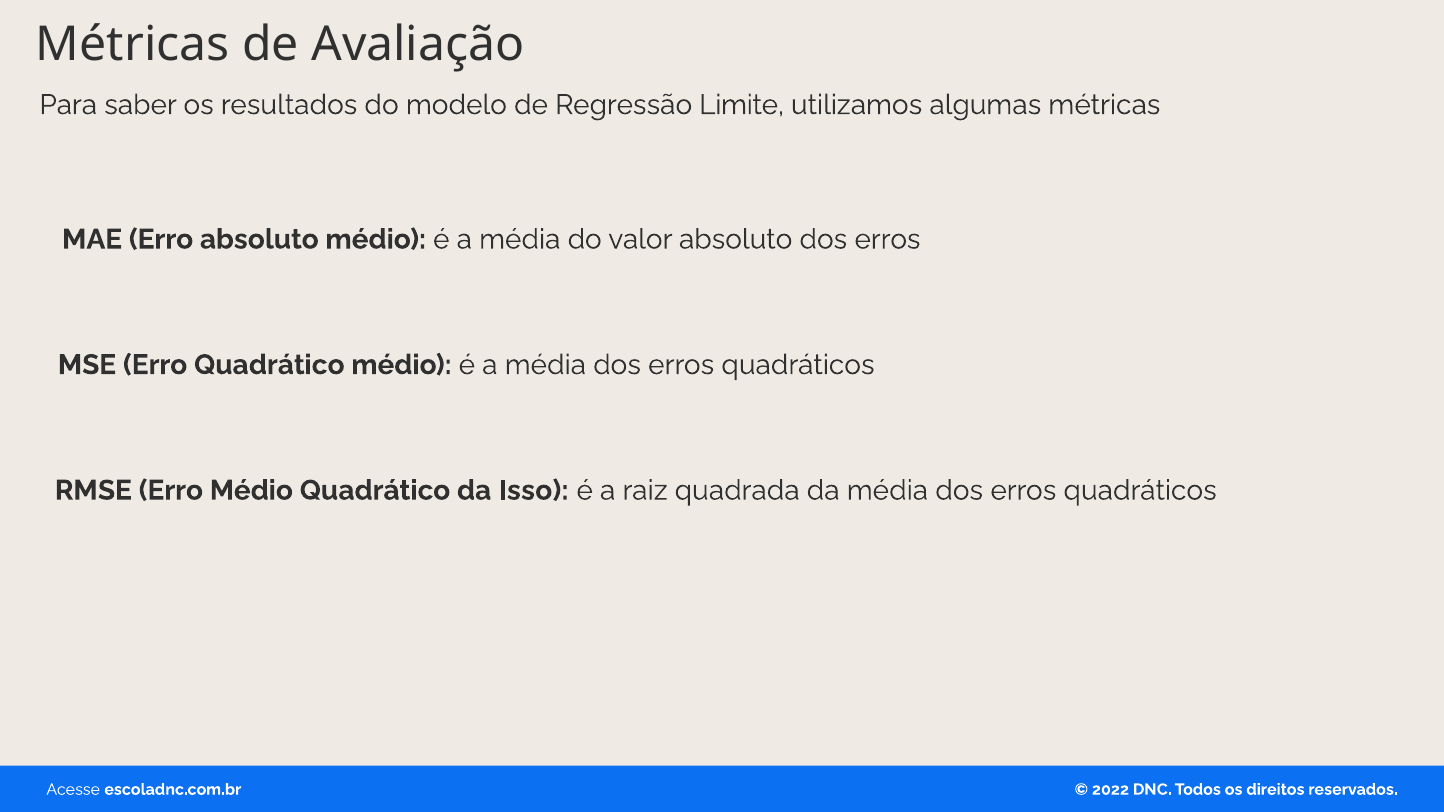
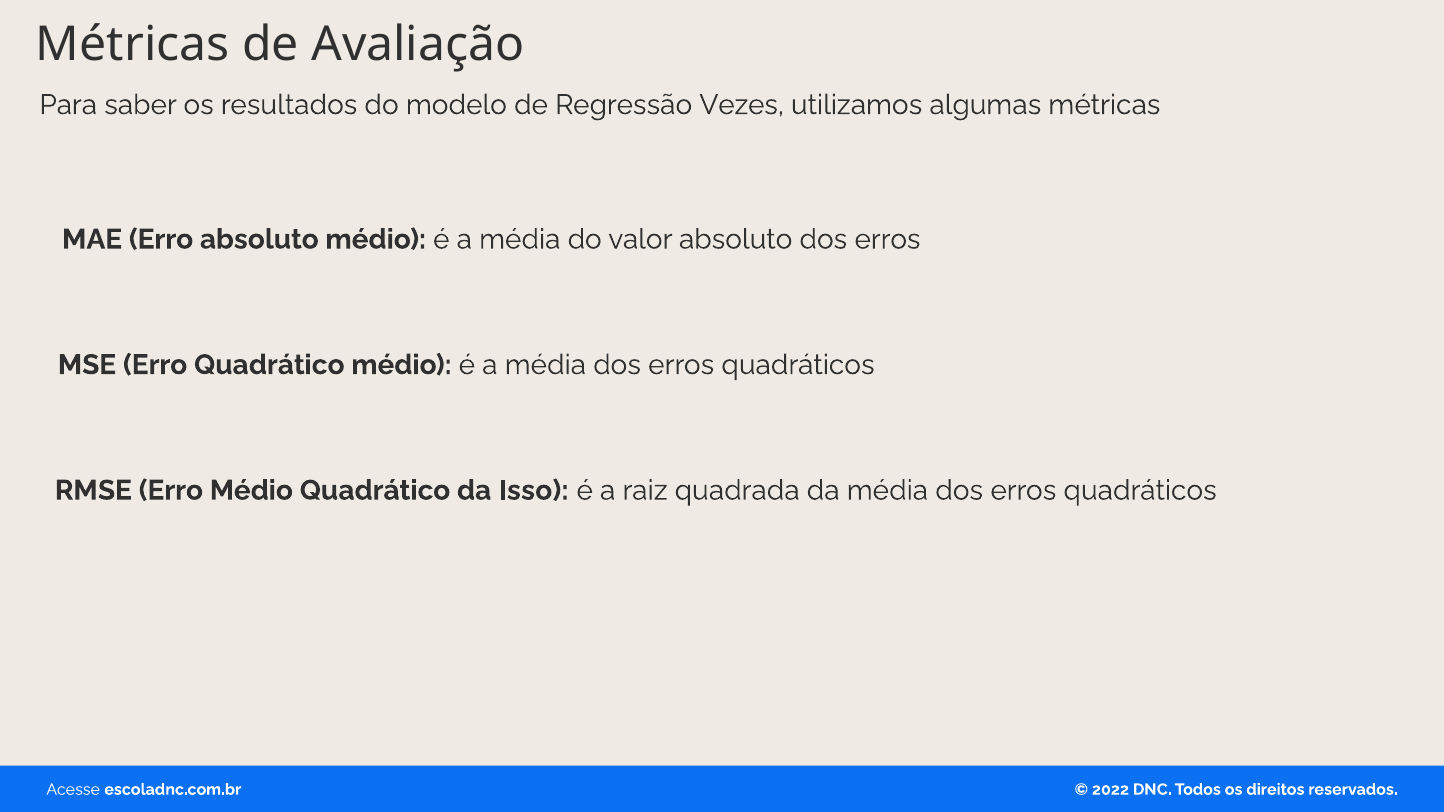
Limite: Limite -> Vezes
